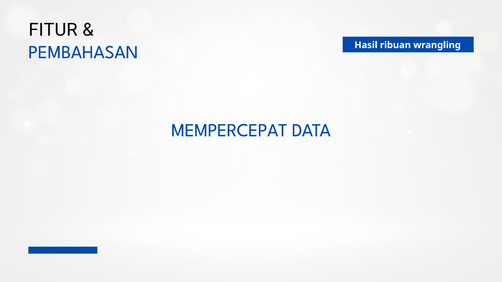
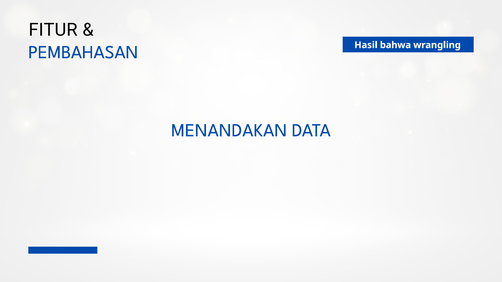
ribuan: ribuan -> bahwa
MEMPERCEPAT: MEMPERCEPAT -> MENANDAKAN
